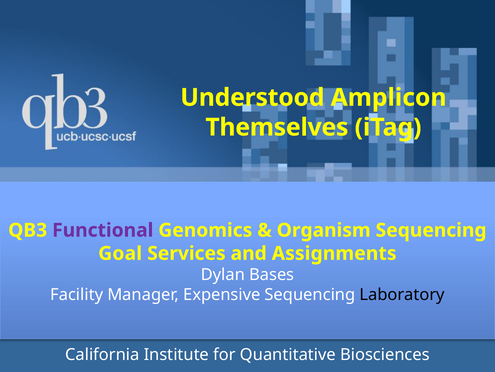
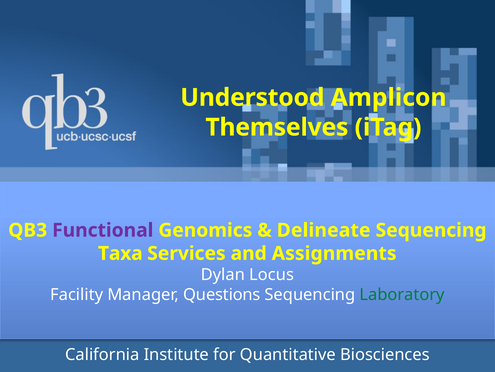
Organism: Organism -> Delineate
Goal: Goal -> Taxa
Bases: Bases -> Locus
Expensive: Expensive -> Questions
Laboratory colour: black -> green
